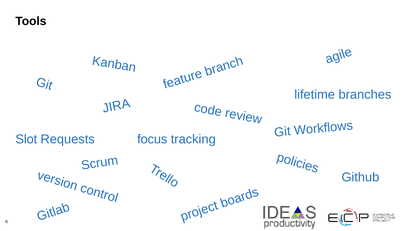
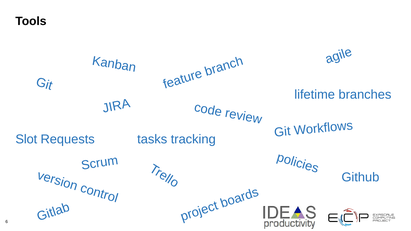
focus: focus -> tasks
